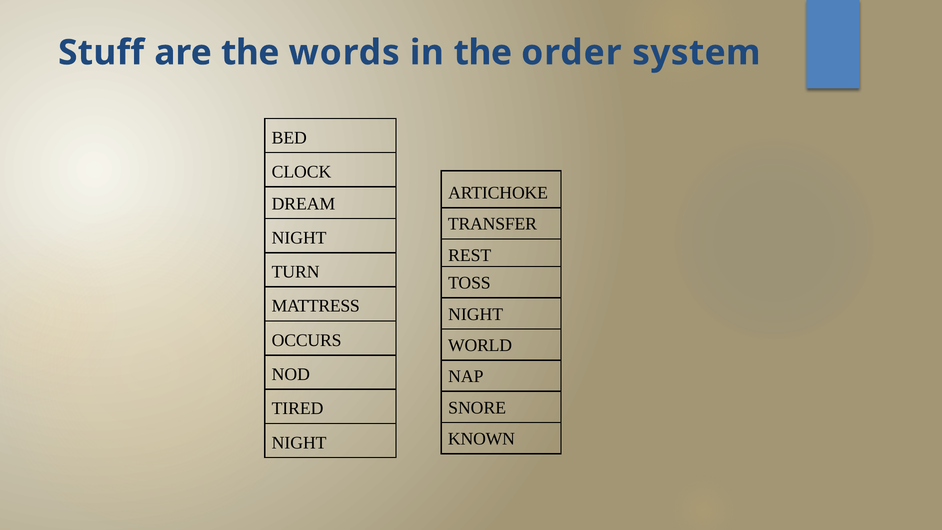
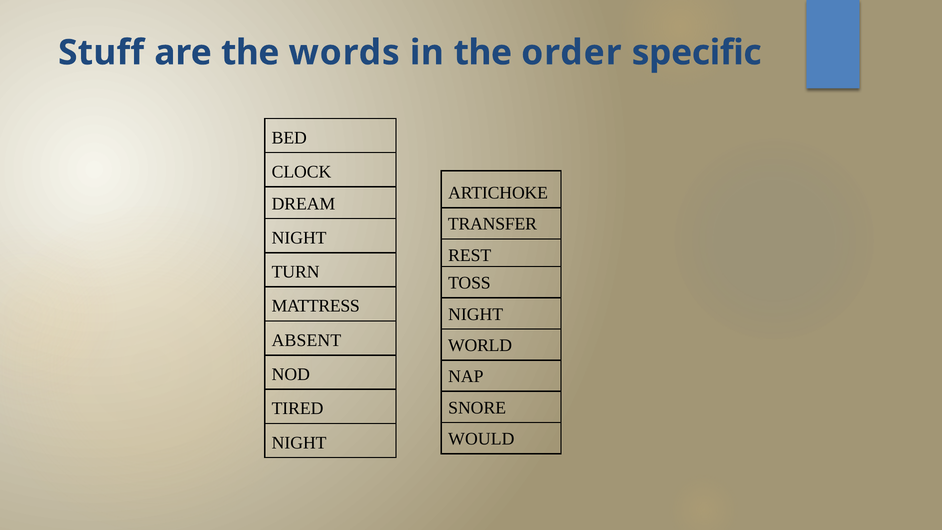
system: system -> specific
OCCURS: OCCURS -> ABSENT
KNOWN: KNOWN -> WOULD
